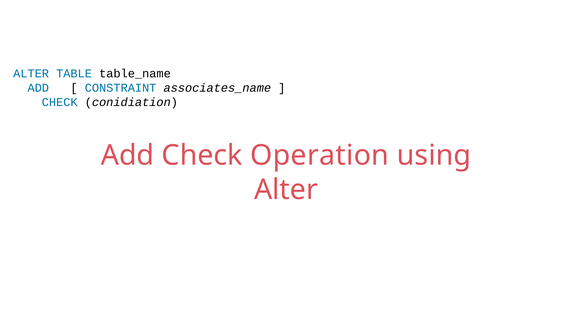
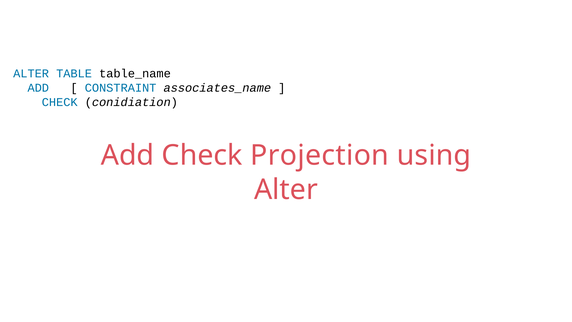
Operation: Operation -> Projection
